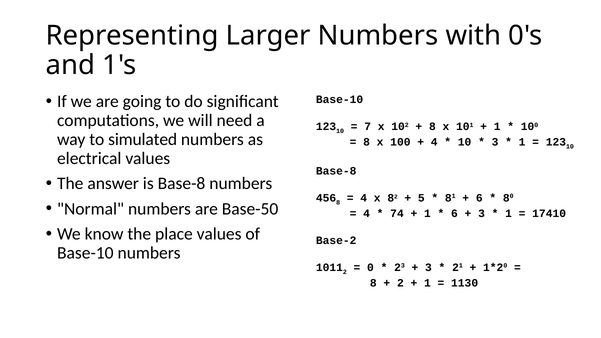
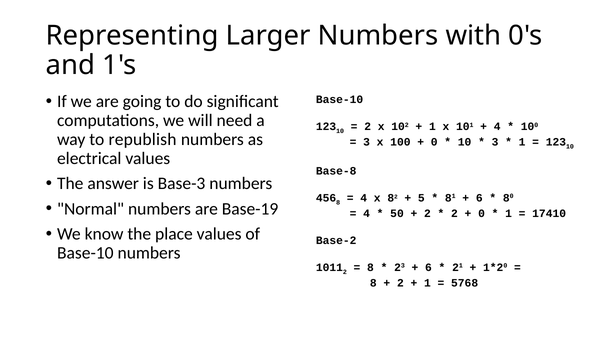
7 at (368, 127): 7 -> 2
8 at (432, 127): 8 -> 1
1 at (497, 127): 1 -> 4
simulated: simulated -> republish
8 at (367, 142): 8 -> 3
4 at (434, 142): 4 -> 0
is Base-8: Base-8 -> Base-3
Base-50: Base-50 -> Base-19
74: 74 -> 50
1 at (427, 213): 1 -> 2
6 at (454, 213): 6 -> 2
3 at (482, 213): 3 -> 0
0 at (370, 268): 0 -> 8
3 at (428, 268): 3 -> 6
1130: 1130 -> 5768
